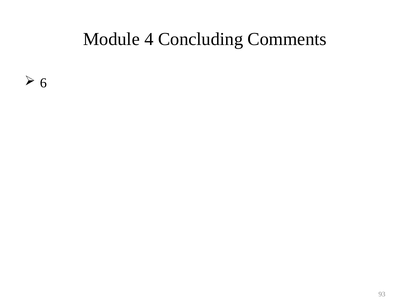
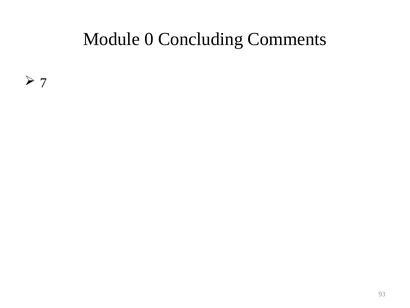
4: 4 -> 0
6: 6 -> 7
